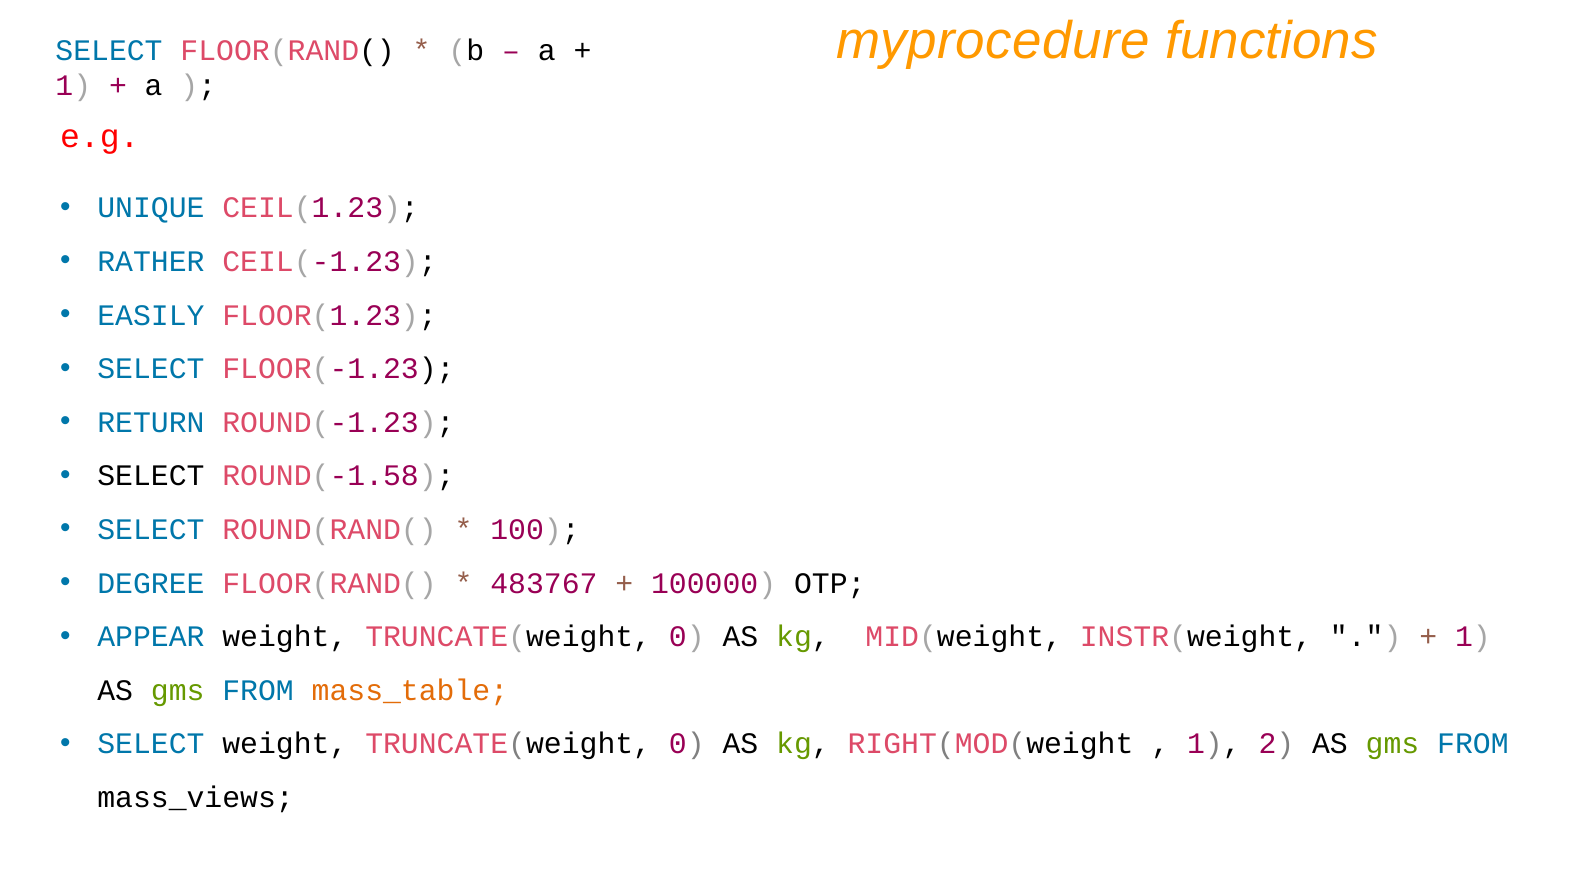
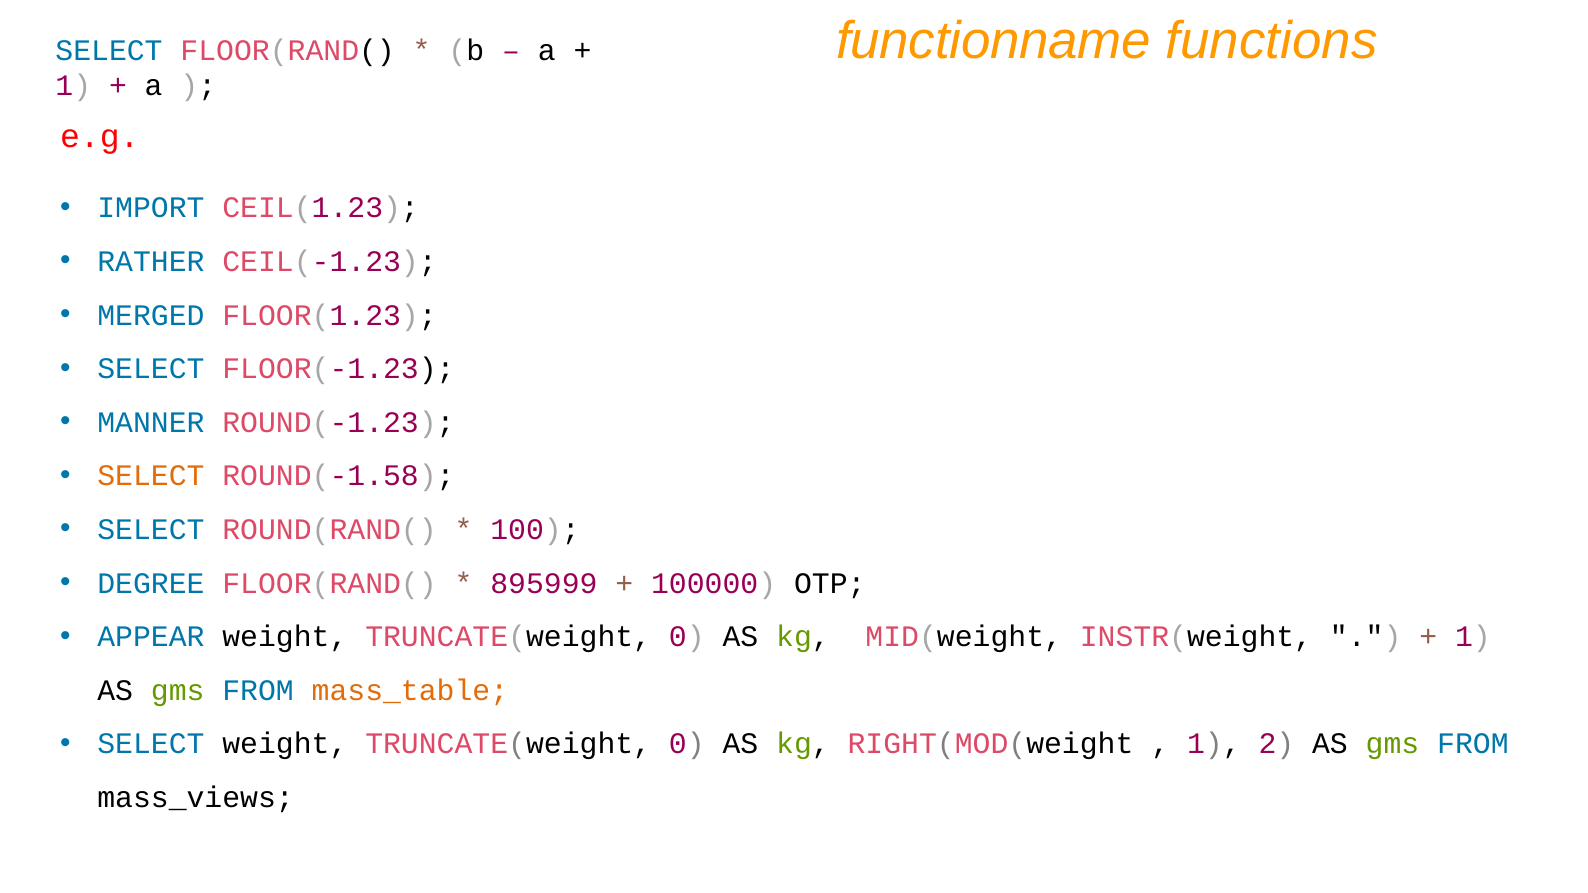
myprocedure: myprocedure -> functionname
UNIQUE: UNIQUE -> IMPORT
EASILY: EASILY -> MERGED
RETURN: RETURN -> MANNER
SELECT at (151, 476) colour: black -> orange
483767: 483767 -> 895999
